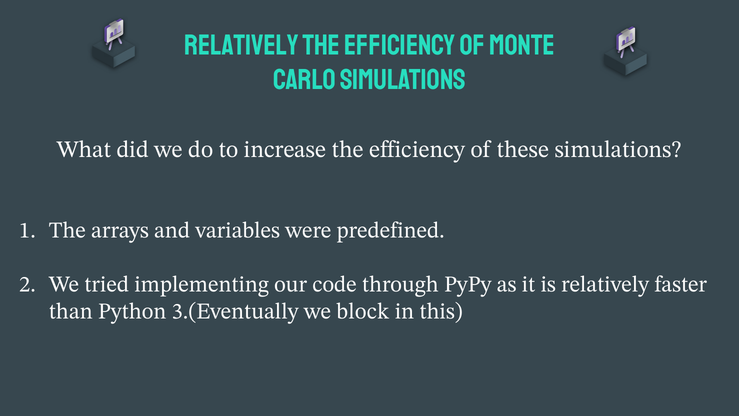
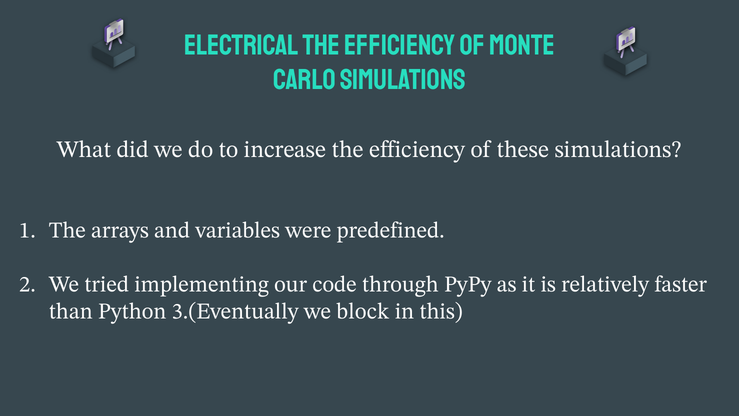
Relatively at (241, 45): Relatively -> Electrical
